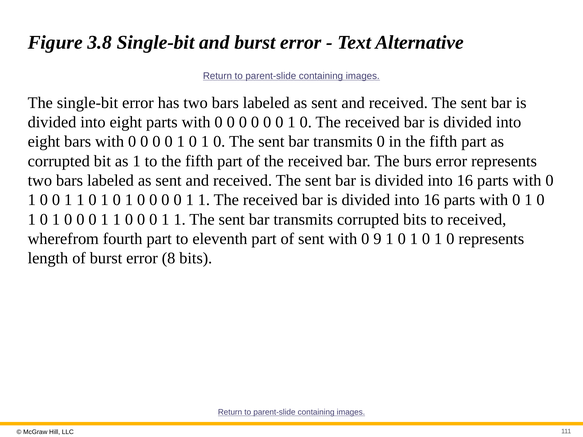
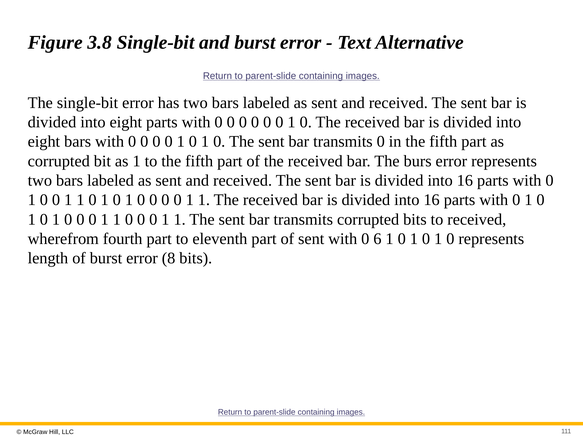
9: 9 -> 6
